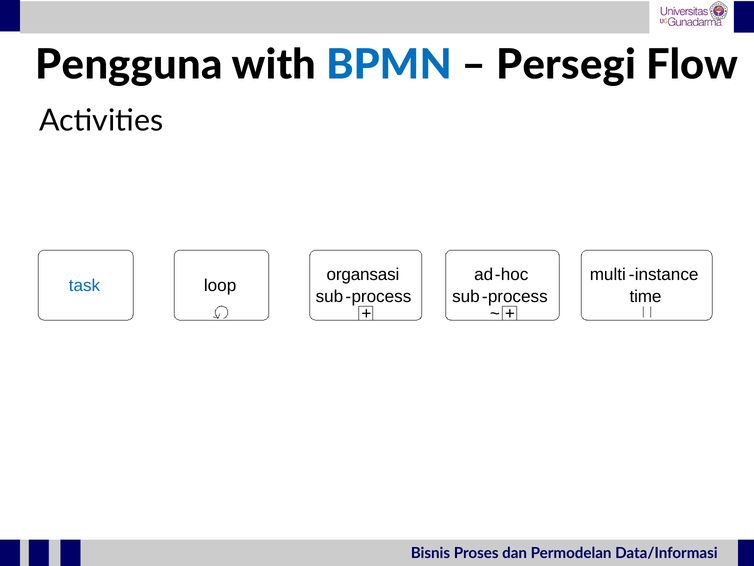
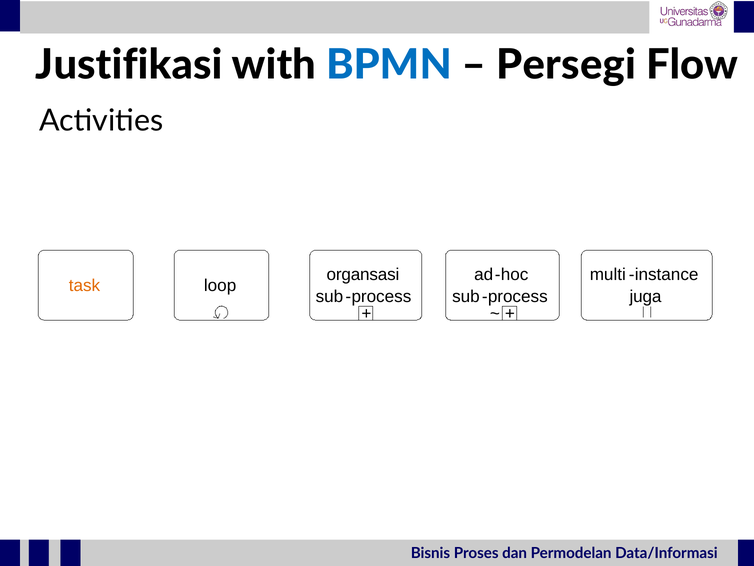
Pengguna: Pengguna -> Justifikasi
task colour: blue -> orange
time: time -> juga
